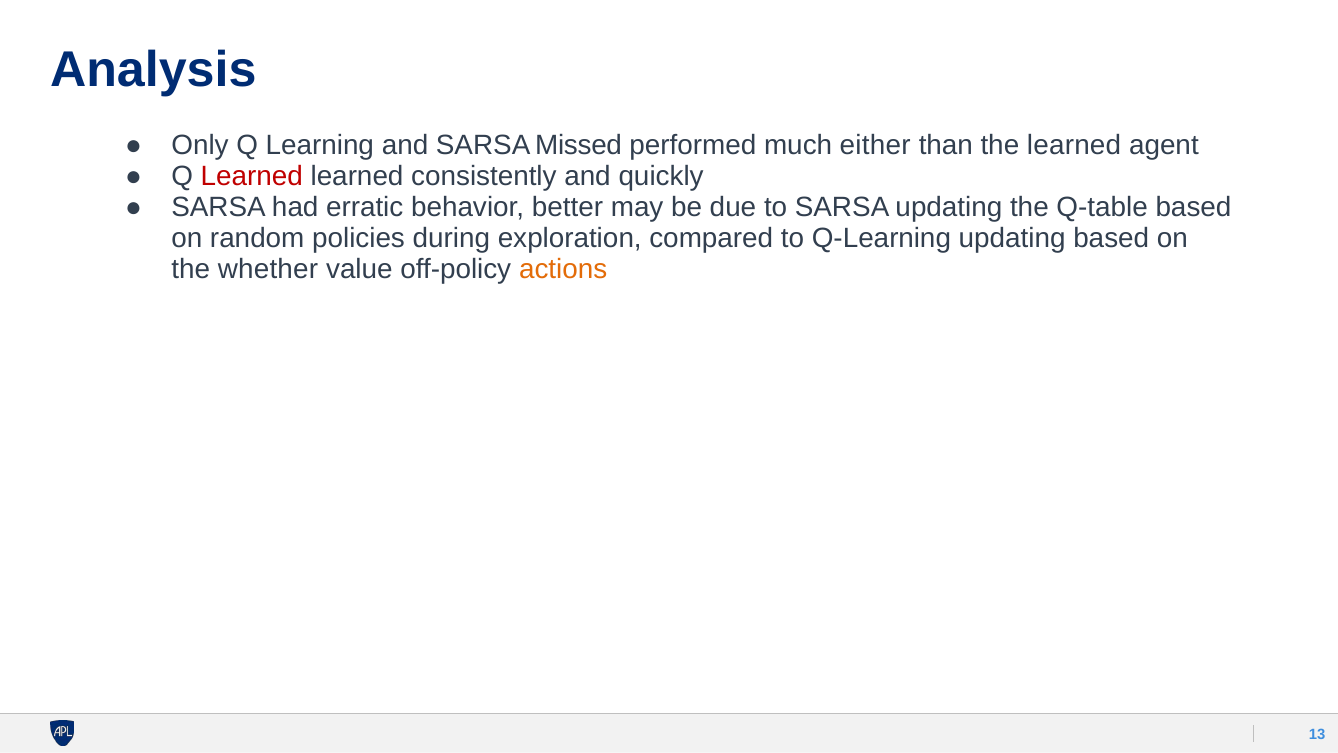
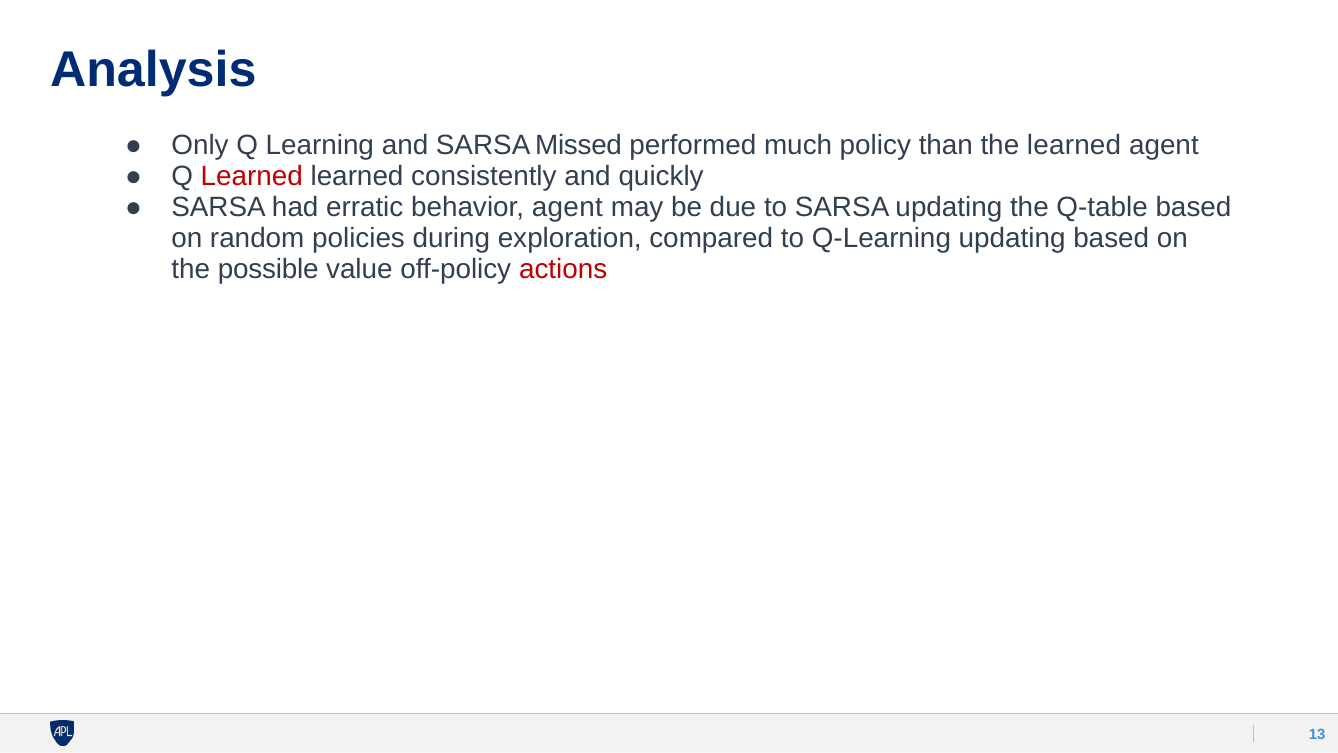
either: either -> policy
behavior better: better -> agent
whether: whether -> possible
actions colour: orange -> red
